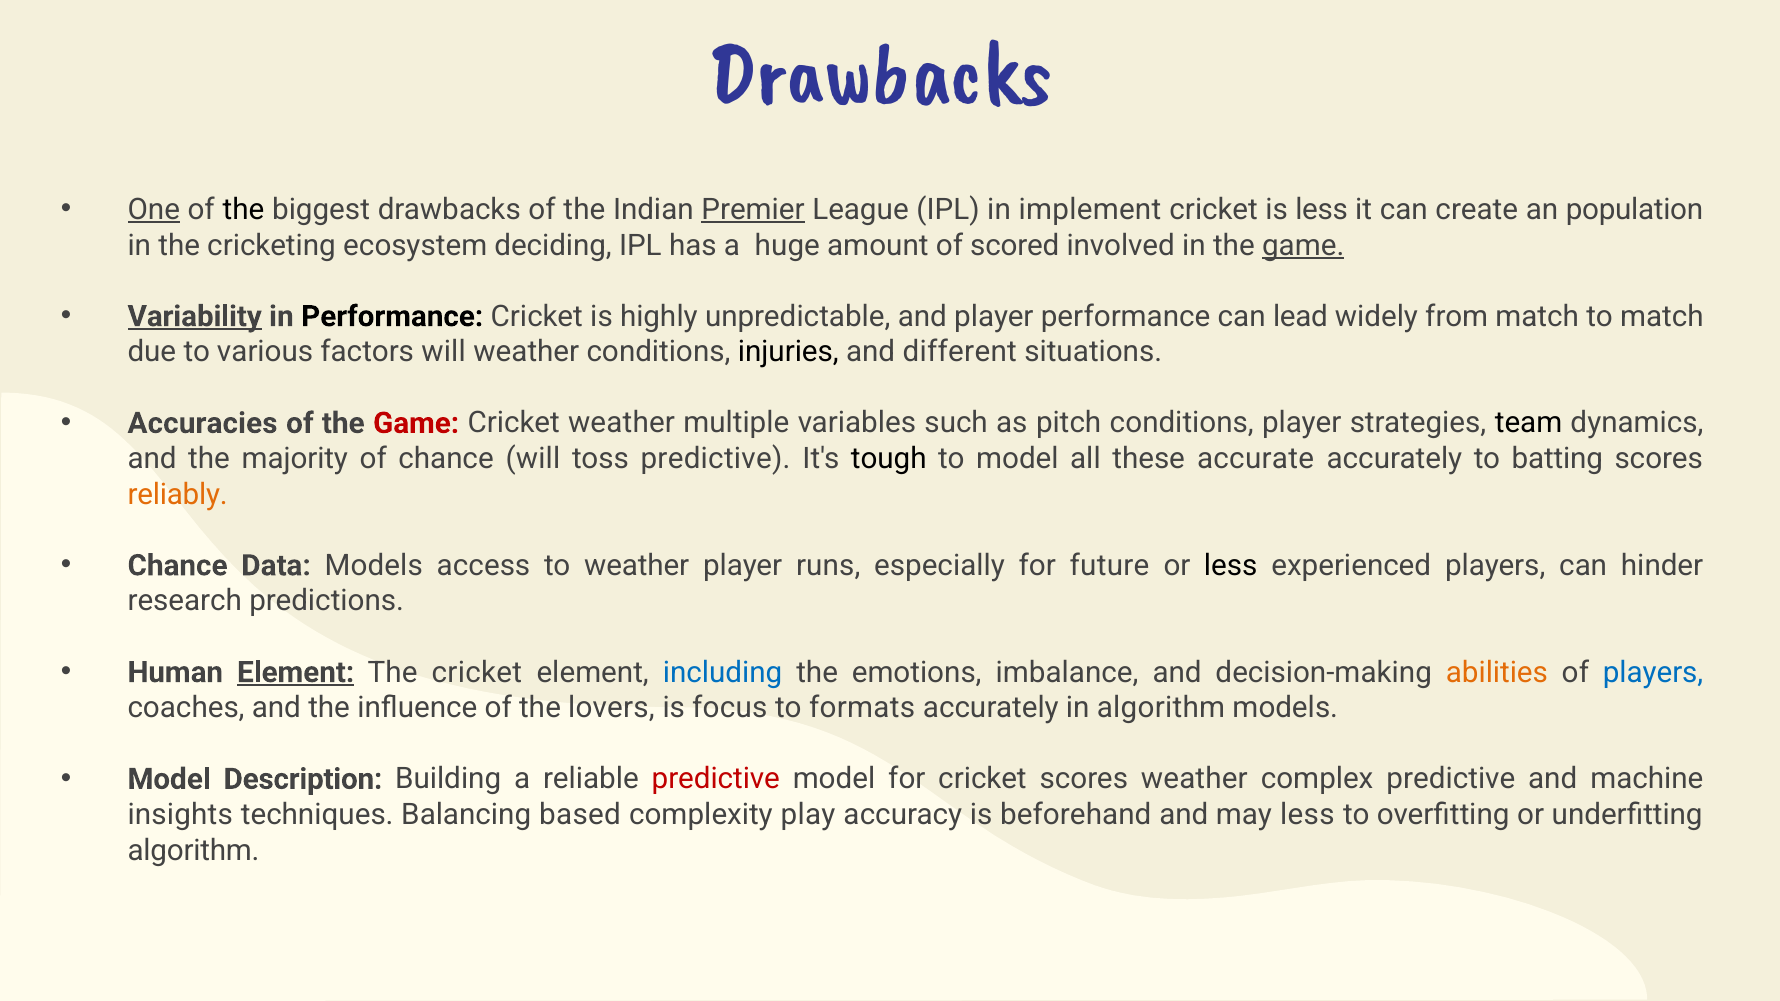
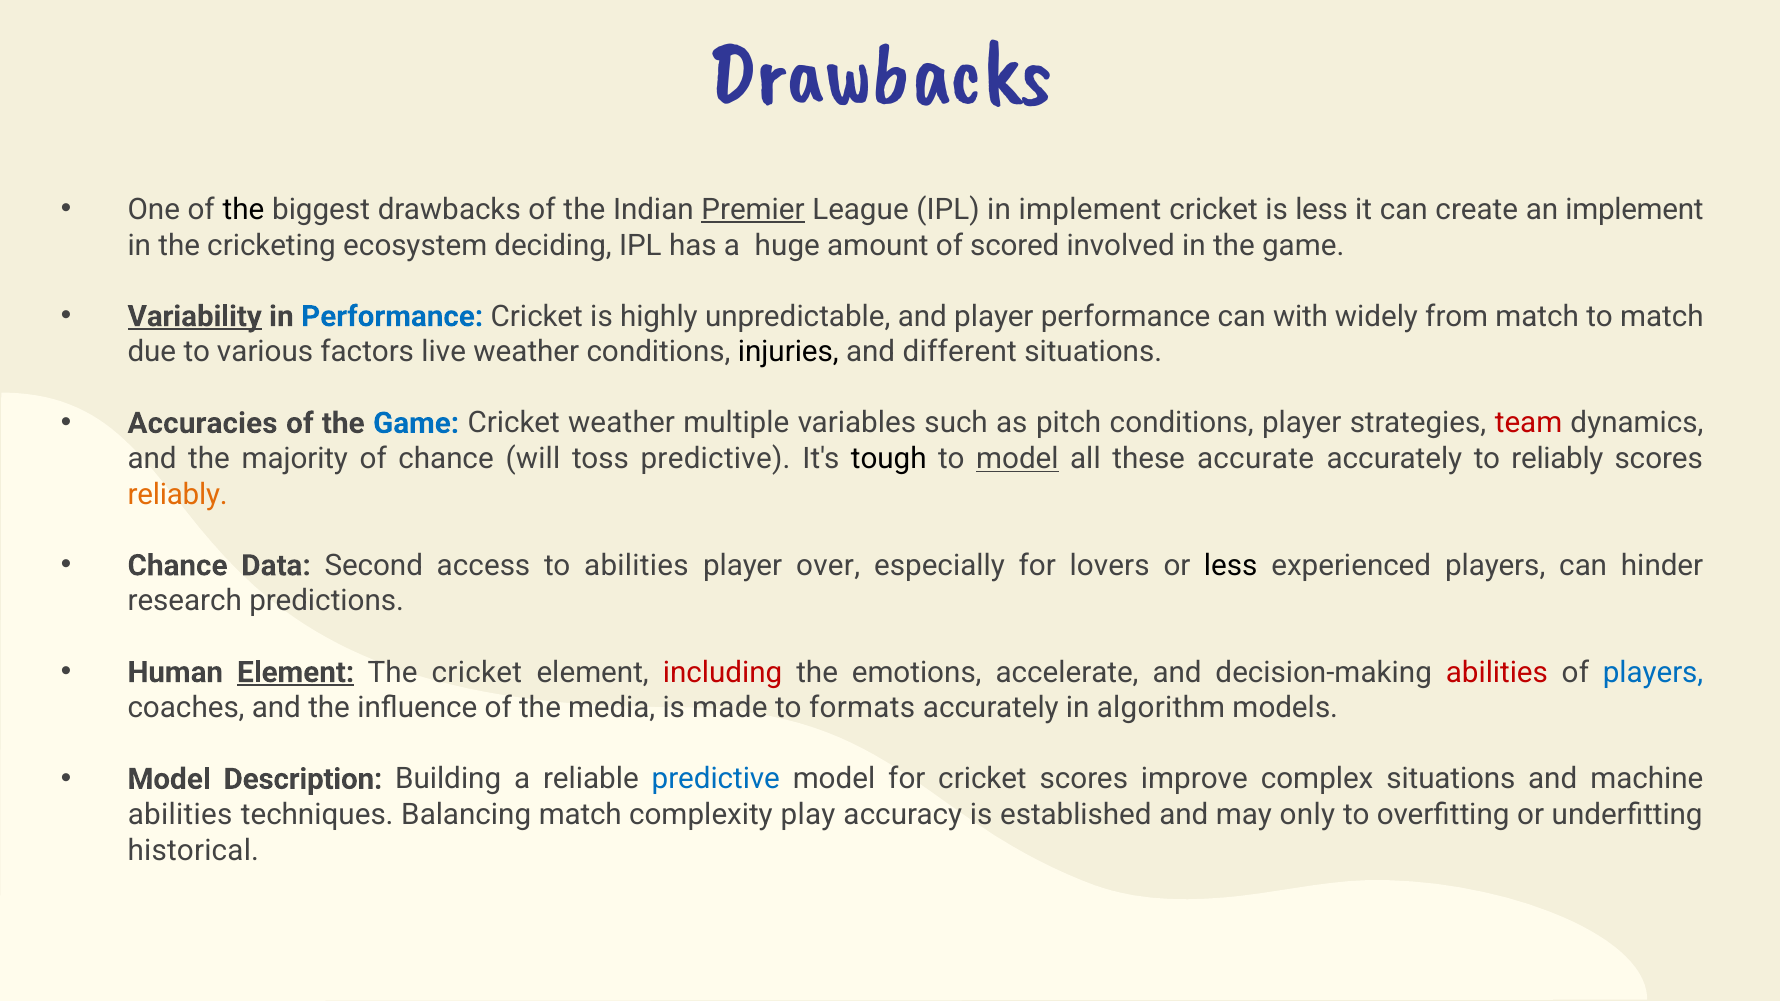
One underline: present -> none
an population: population -> implement
game at (1303, 245) underline: present -> none
Performance at (392, 317) colour: black -> blue
lead: lead -> with
factors will: will -> live
Game at (416, 423) colour: red -> blue
team colour: black -> red
model at (1017, 459) underline: none -> present
to batting: batting -> reliably
Data Models: Models -> Second
to weather: weather -> abilities
runs: runs -> over
future: future -> lovers
including colour: blue -> red
imbalance: imbalance -> accelerate
abilities at (1497, 673) colour: orange -> red
lovers: lovers -> media
focus: focus -> made
predictive at (716, 779) colour: red -> blue
scores weather: weather -> improve
complex predictive: predictive -> situations
insights at (180, 815): insights -> abilities
Balancing based: based -> match
beforehand: beforehand -> established
may less: less -> only
algorithm at (194, 851): algorithm -> historical
